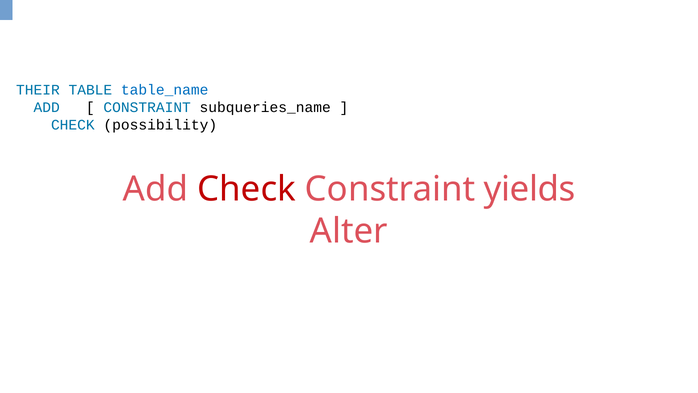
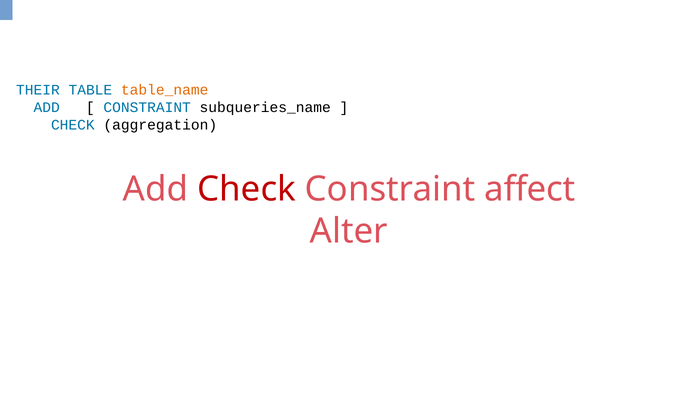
table_name colour: blue -> orange
possibility: possibility -> aggregation
yields: yields -> affect
